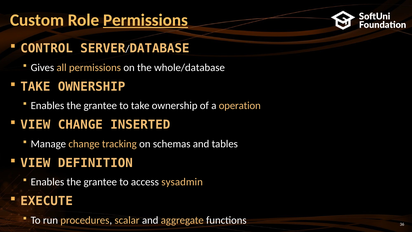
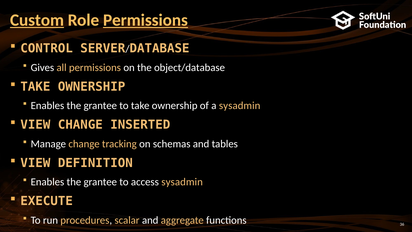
Custom underline: none -> present
whole/database: whole/database -> object/database
a operation: operation -> sysadmin
